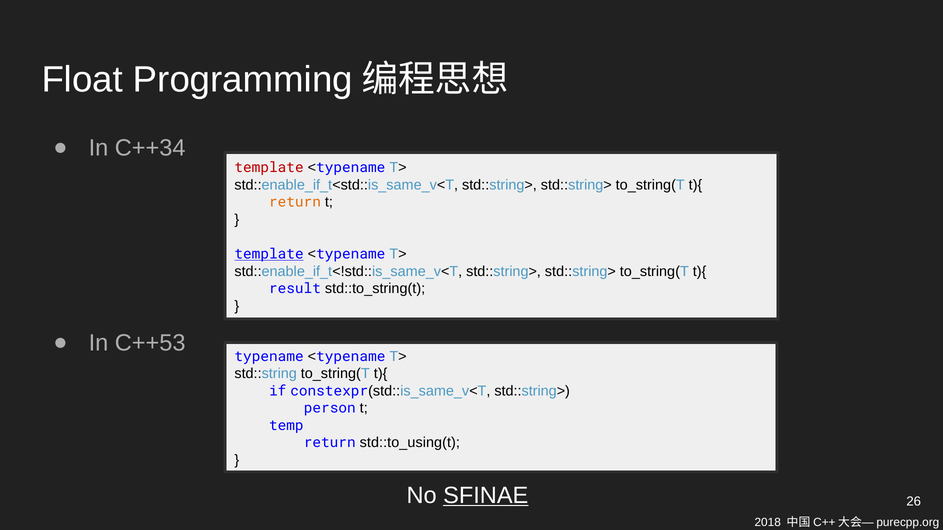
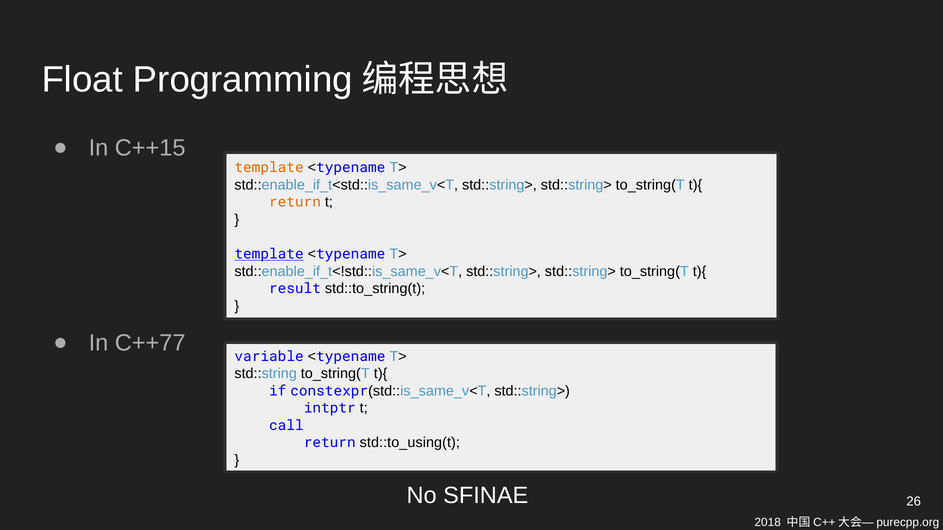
C++34: C++34 -> C++15
template at (269, 168) colour: red -> orange
C++53: C++53 -> C++77
typename: typename -> variable
person: person -> intptr
temp: temp -> call
SFINAE underline: present -> none
